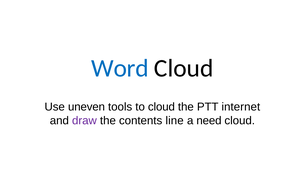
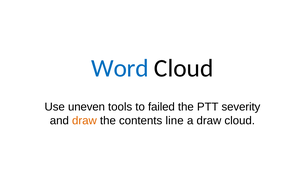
to cloud: cloud -> failed
internet: internet -> severity
draw at (84, 121) colour: purple -> orange
a need: need -> draw
